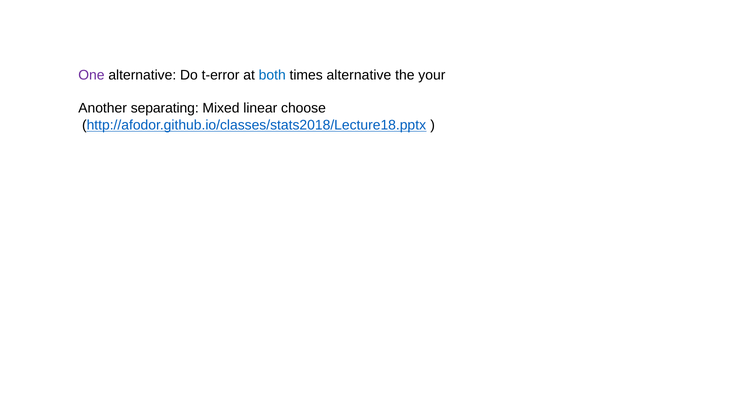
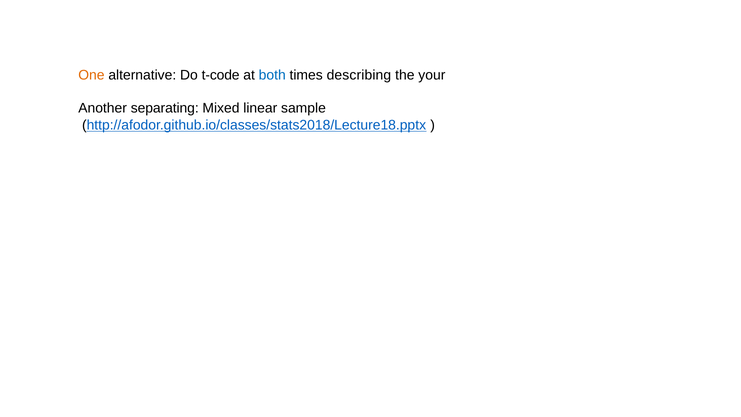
One colour: purple -> orange
t-error: t-error -> t-code
times alternative: alternative -> describing
choose: choose -> sample
